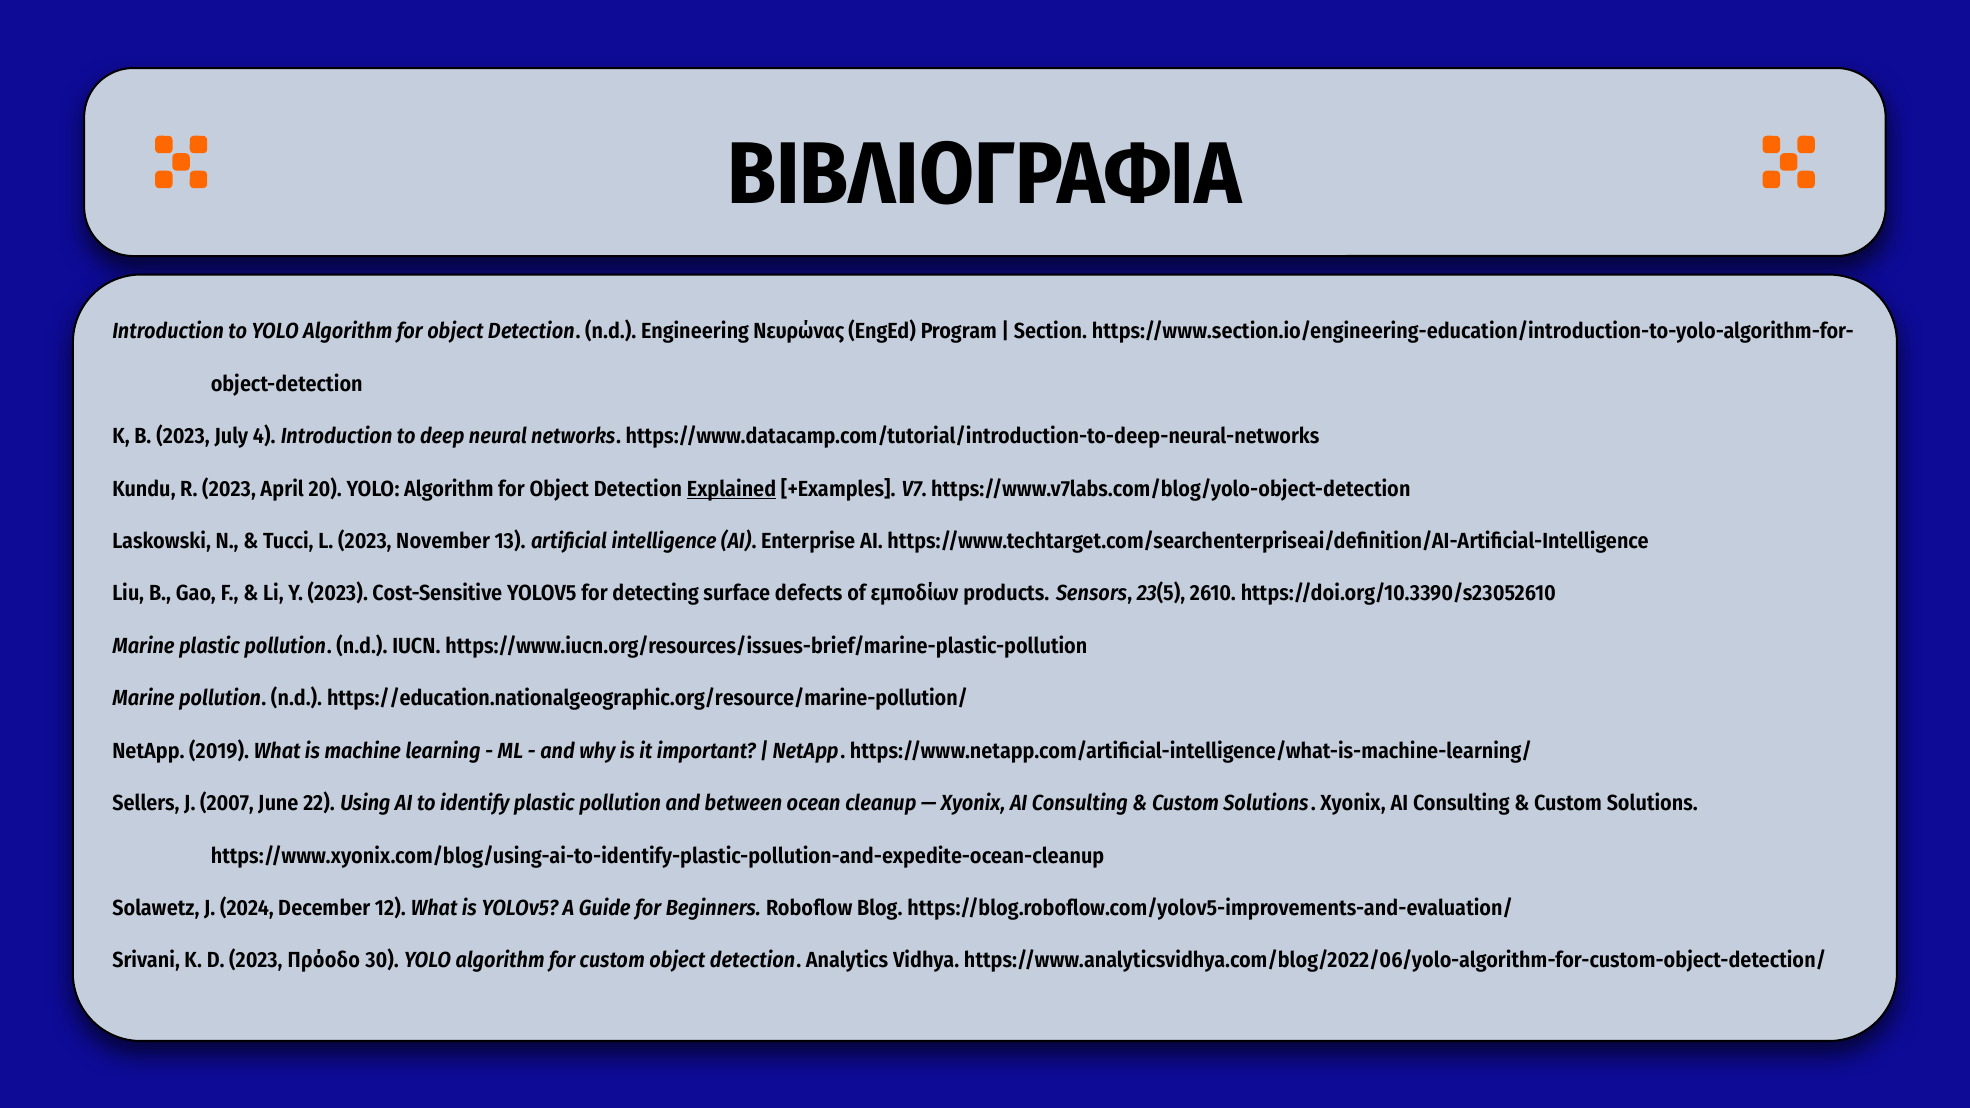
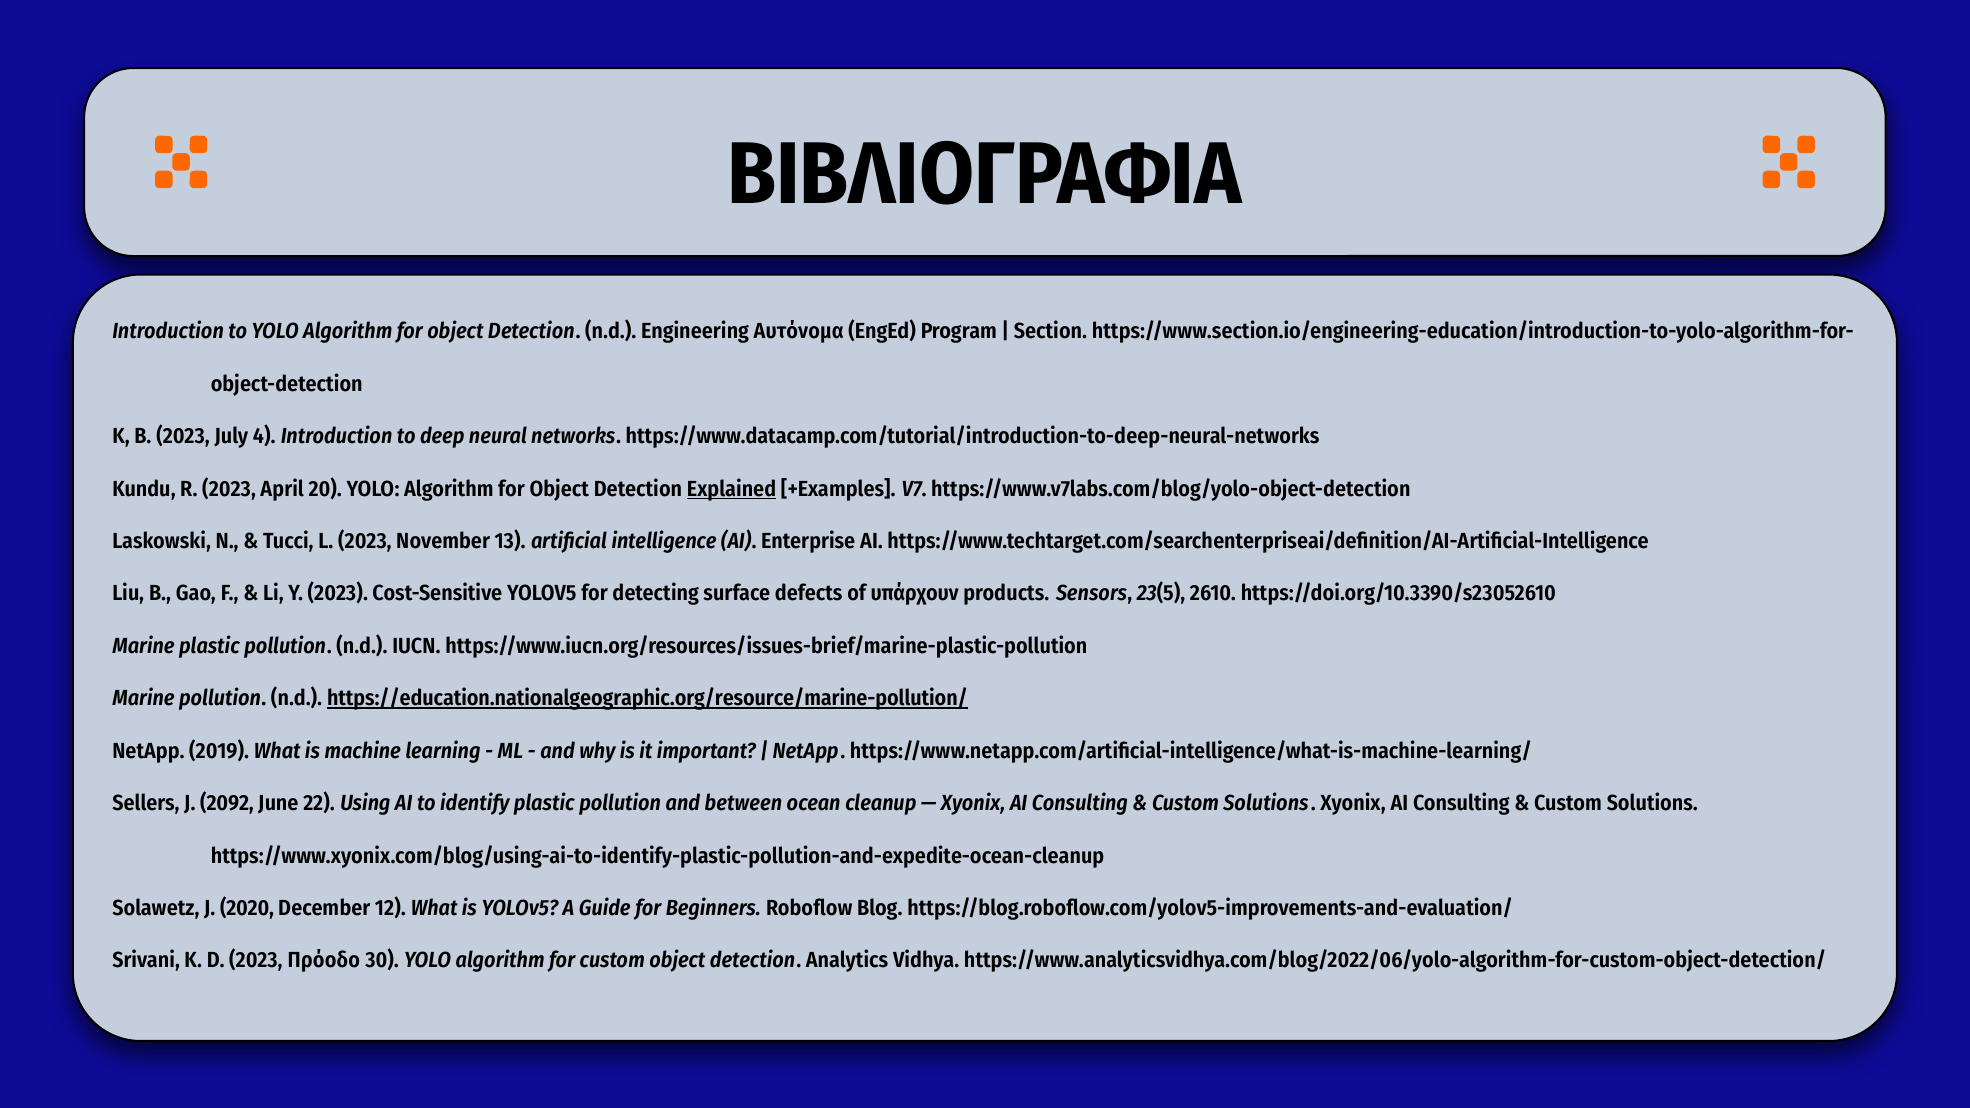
Νευρώνας: Νευρώνας -> Αυτόνομα
εμποδίων: εμποδίων -> υπάρχουν
https://education.nationalgeographic.org/resource/marine-pollution/ underline: none -> present
2007: 2007 -> 2092
2024: 2024 -> 2020
